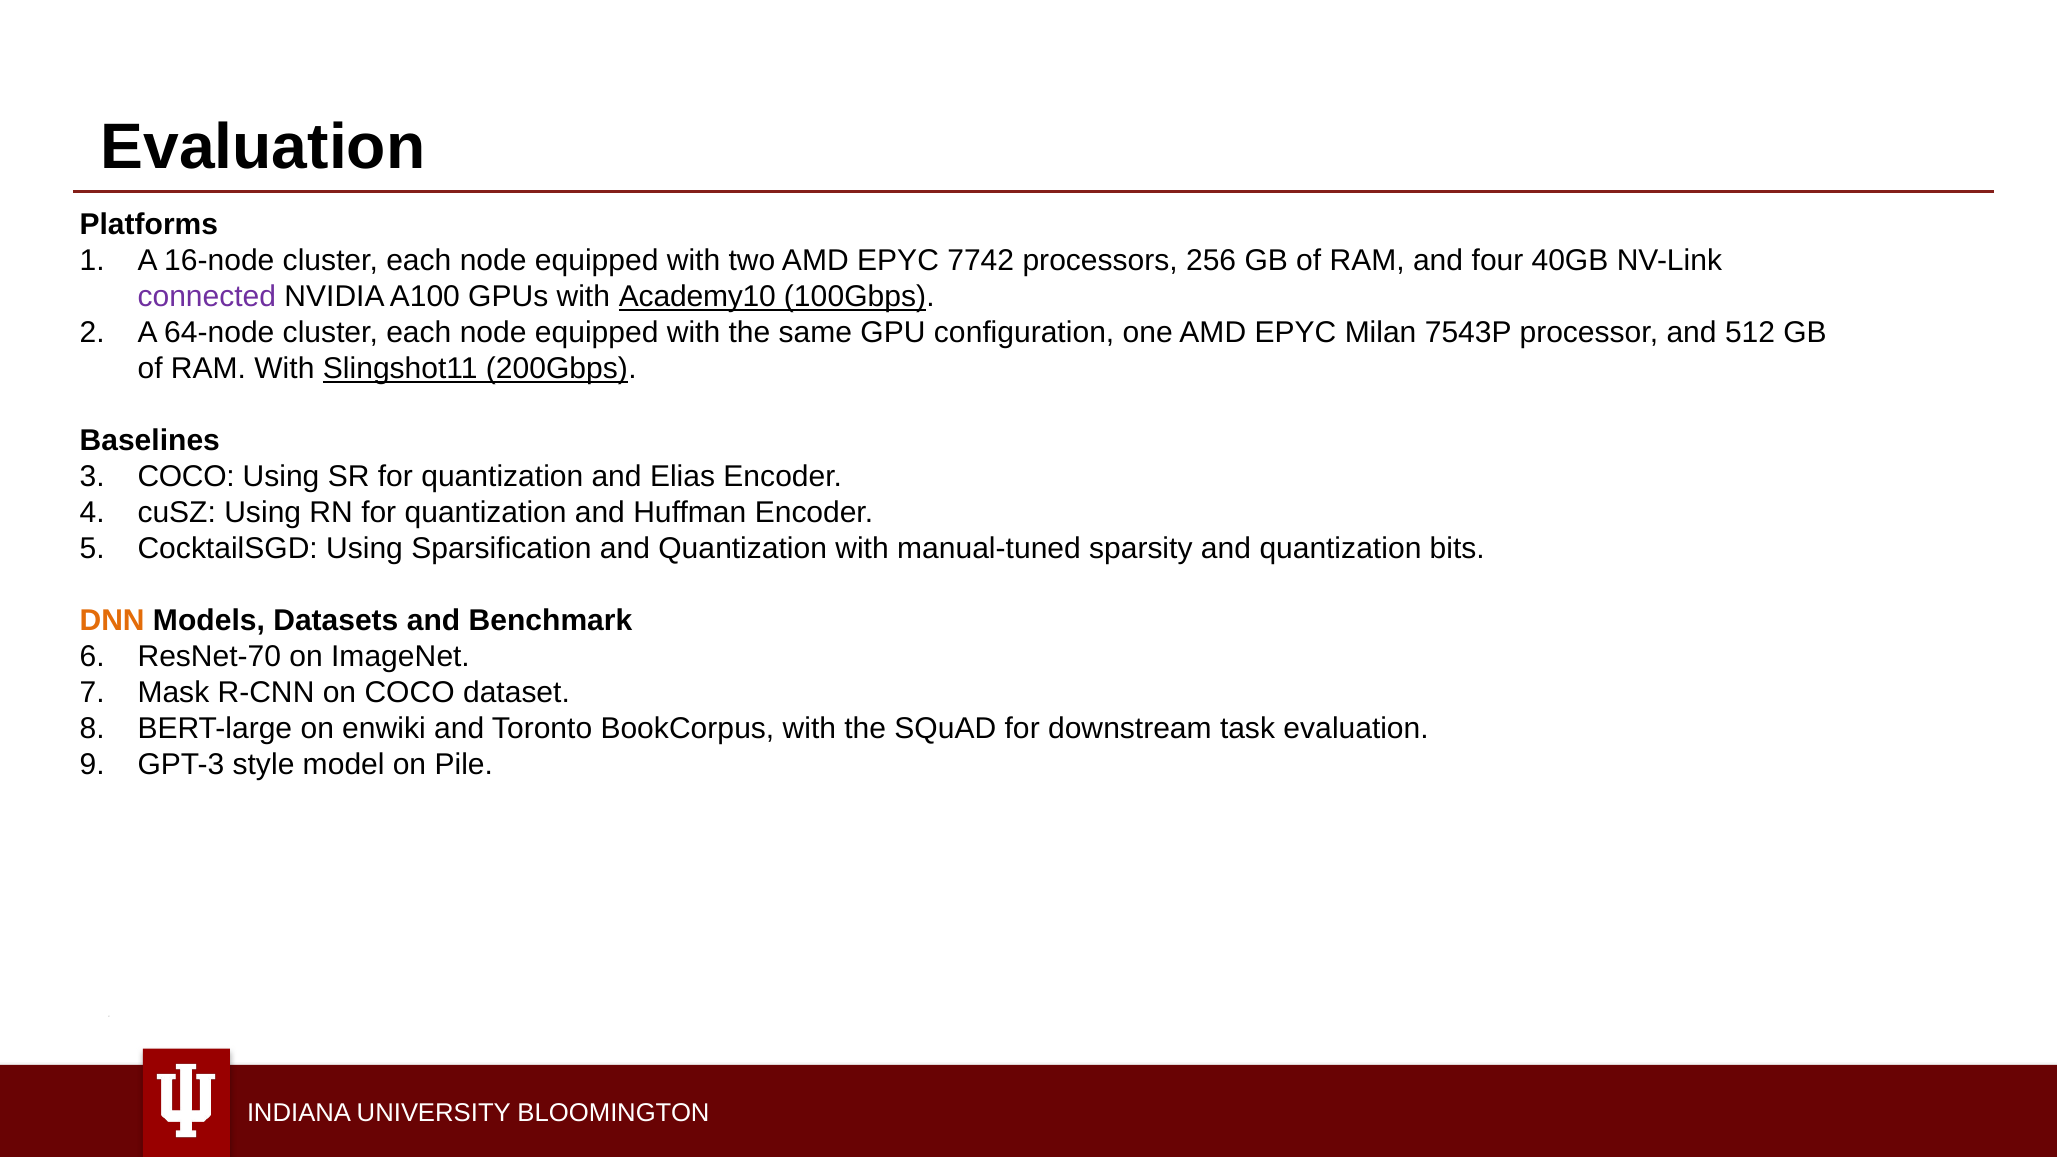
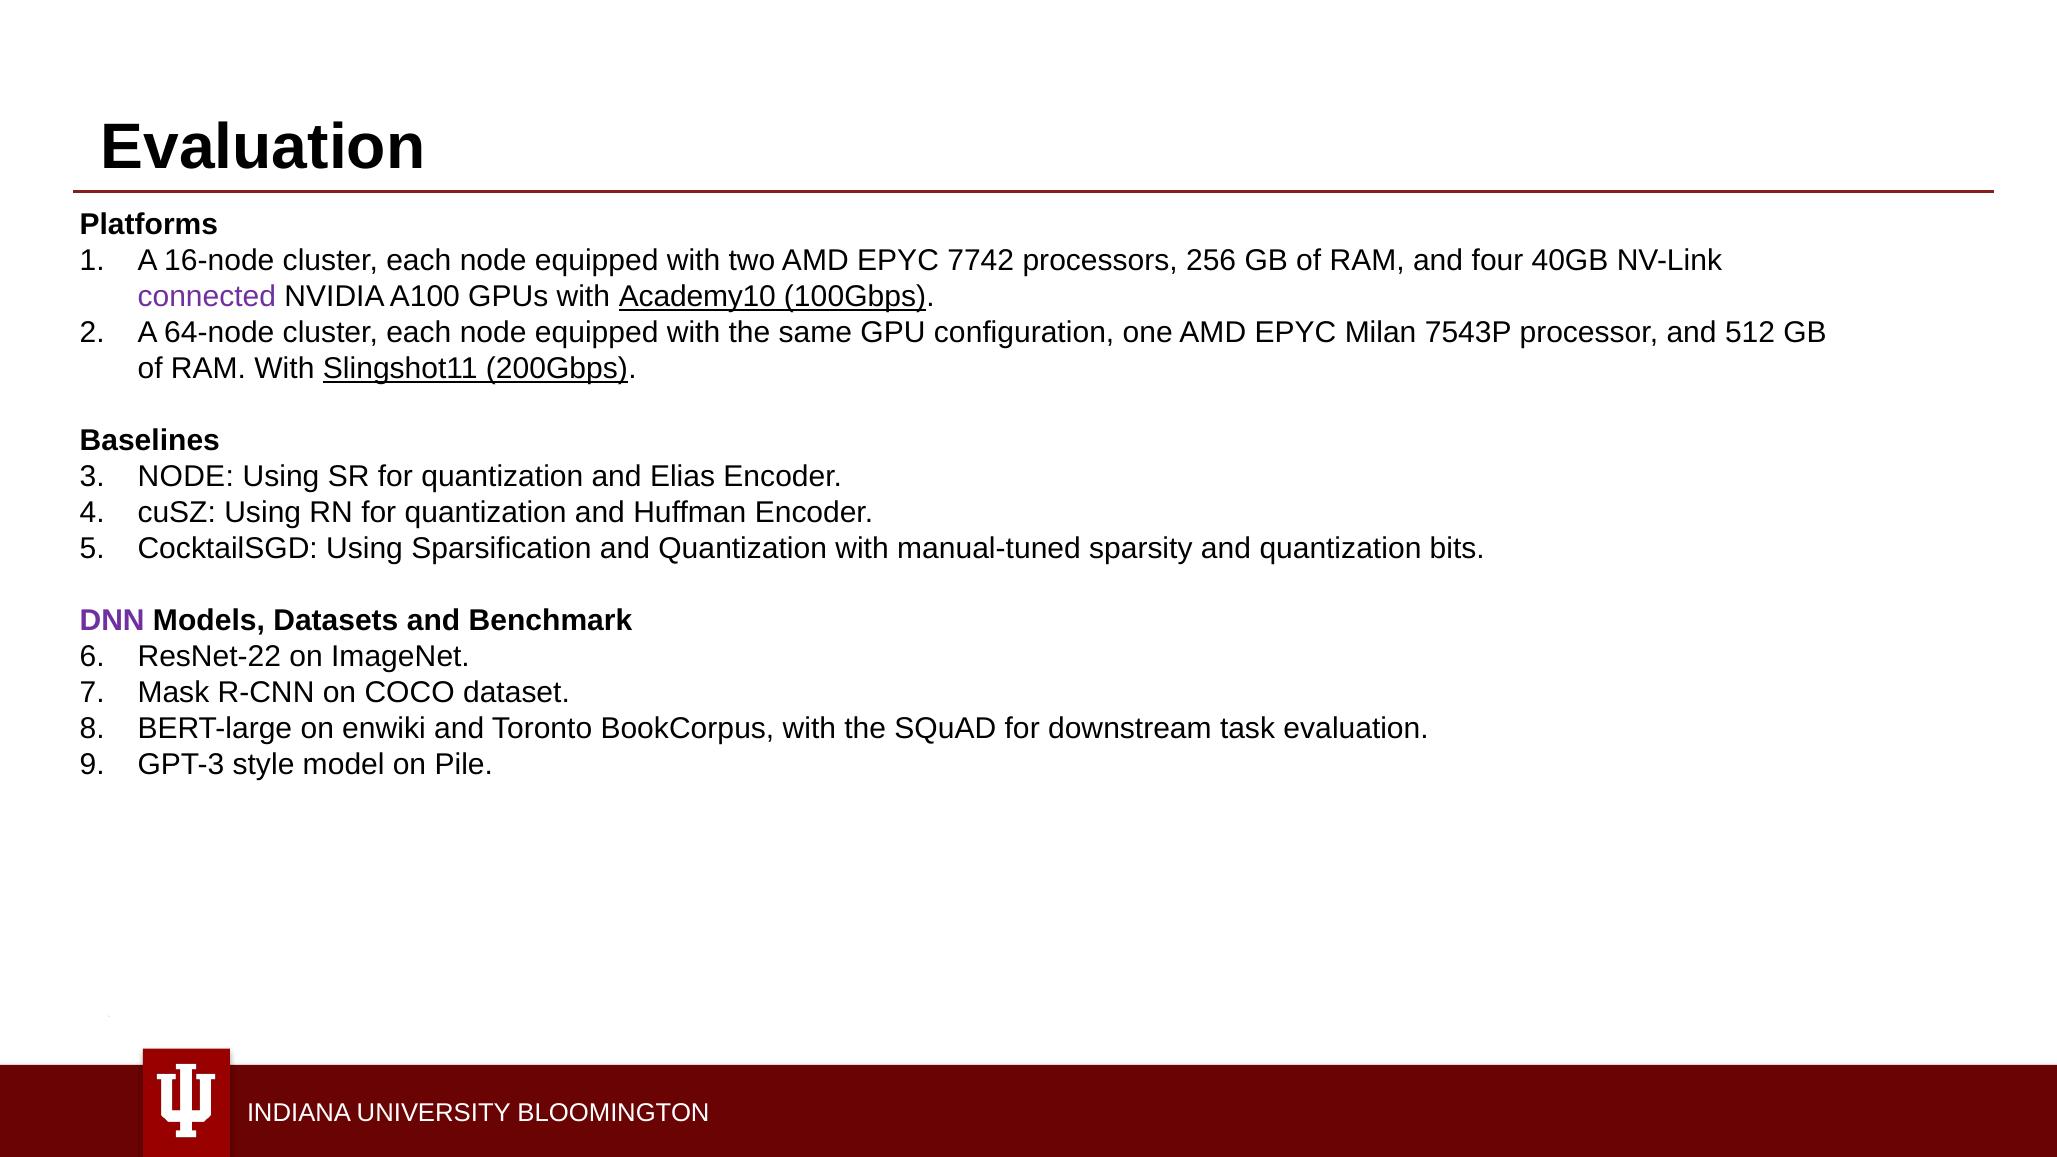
COCO at (186, 477): COCO -> NODE
DNN colour: orange -> purple
ResNet-70: ResNet-70 -> ResNet-22
